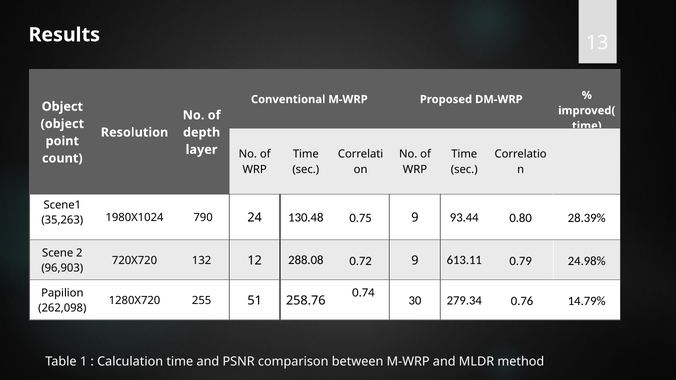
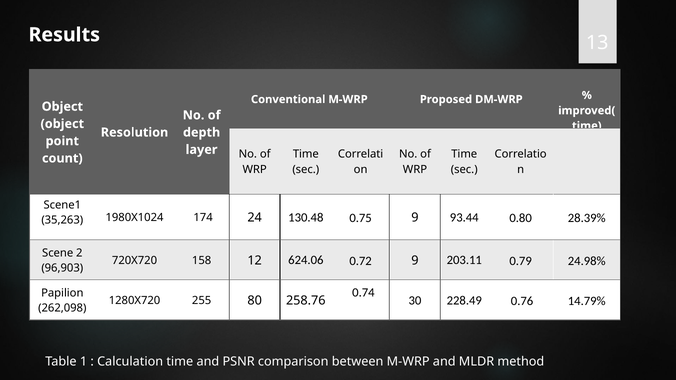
790: 790 -> 174
132: 132 -> 158
288.08: 288.08 -> 624.06
613.11: 613.11 -> 203.11
279.34: 279.34 -> 228.49
51: 51 -> 80
